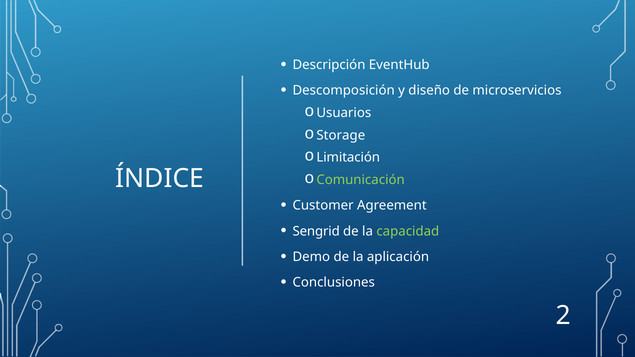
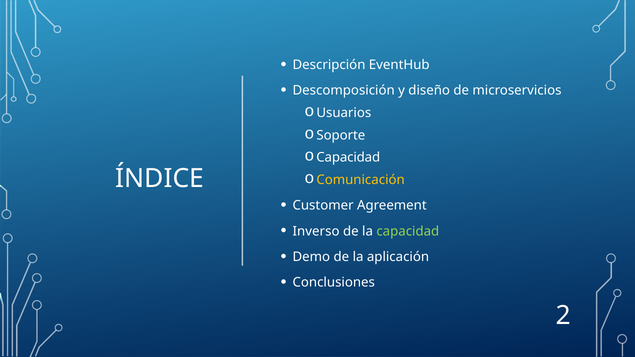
Storage: Storage -> Soporte
Limitación at (348, 158): Limitación -> Capacidad
Comunicación colour: light green -> yellow
Sengrid: Sengrid -> Inverso
